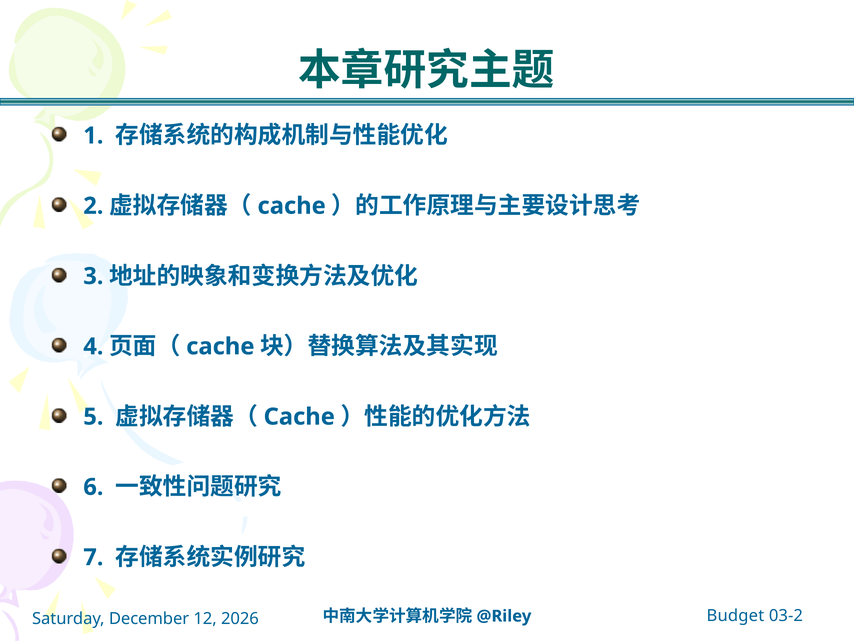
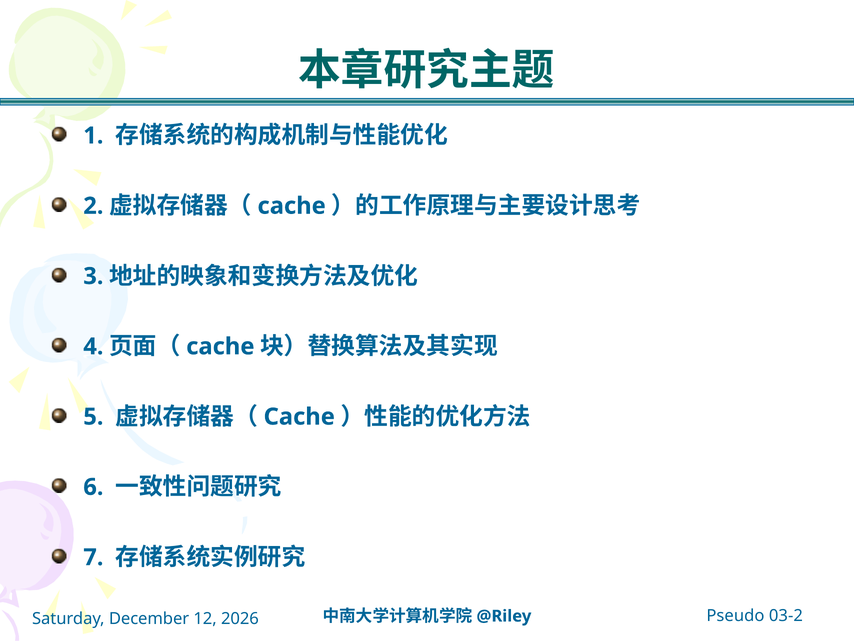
Budget: Budget -> Pseudo
